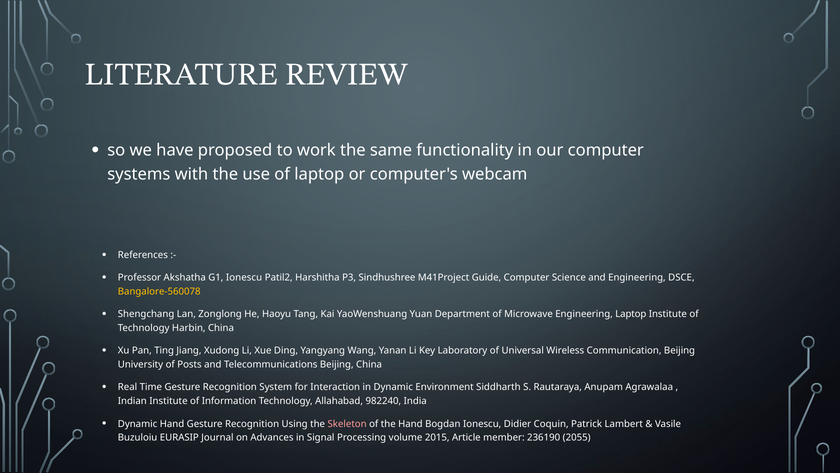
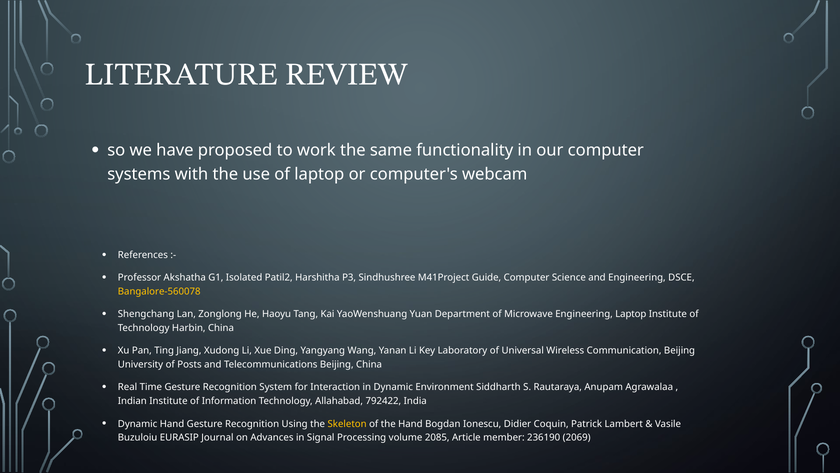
G1 Ionescu: Ionescu -> Isolated
982240: 982240 -> 792422
Skeleton colour: pink -> yellow
2015: 2015 -> 2085
2055: 2055 -> 2069
